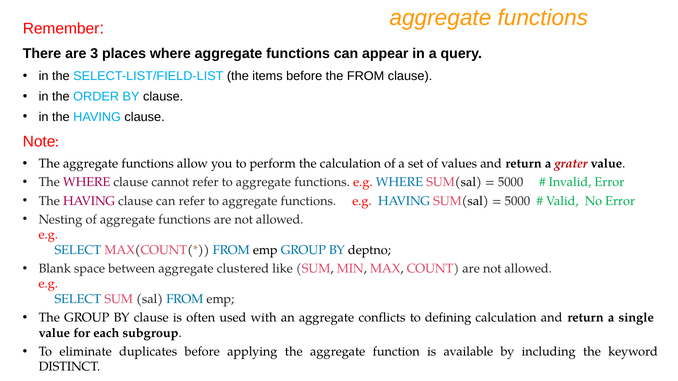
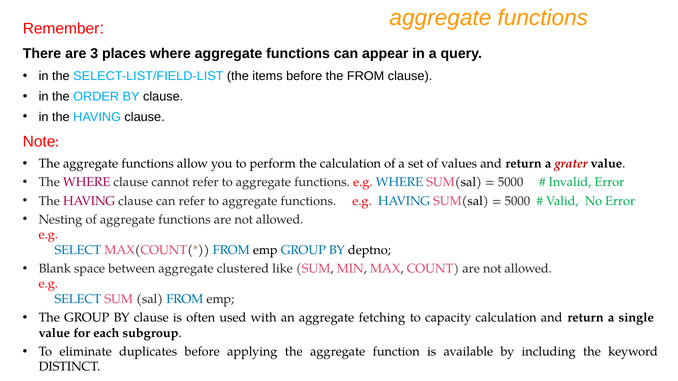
conflicts: conflicts -> fetching
defining: defining -> capacity
